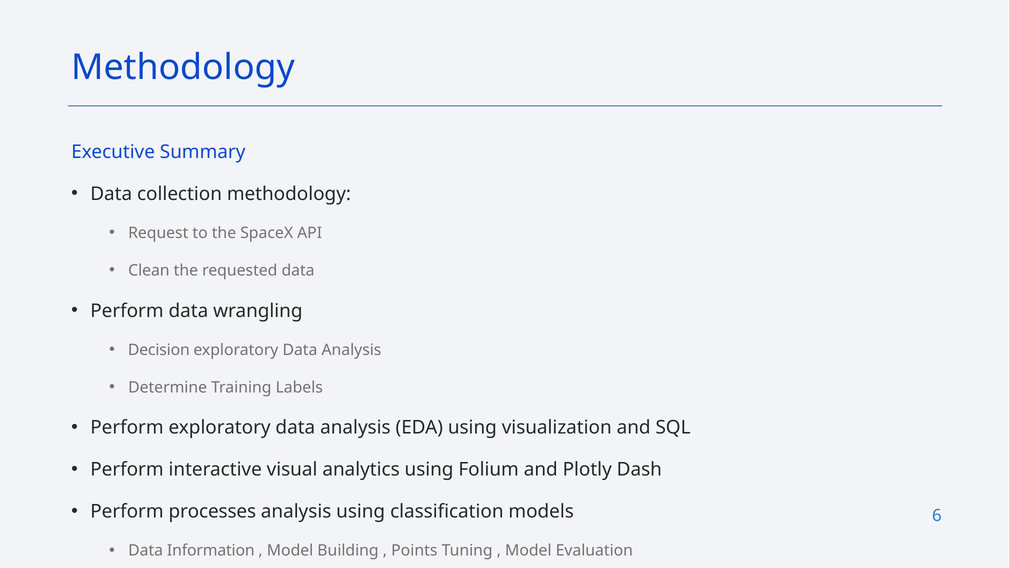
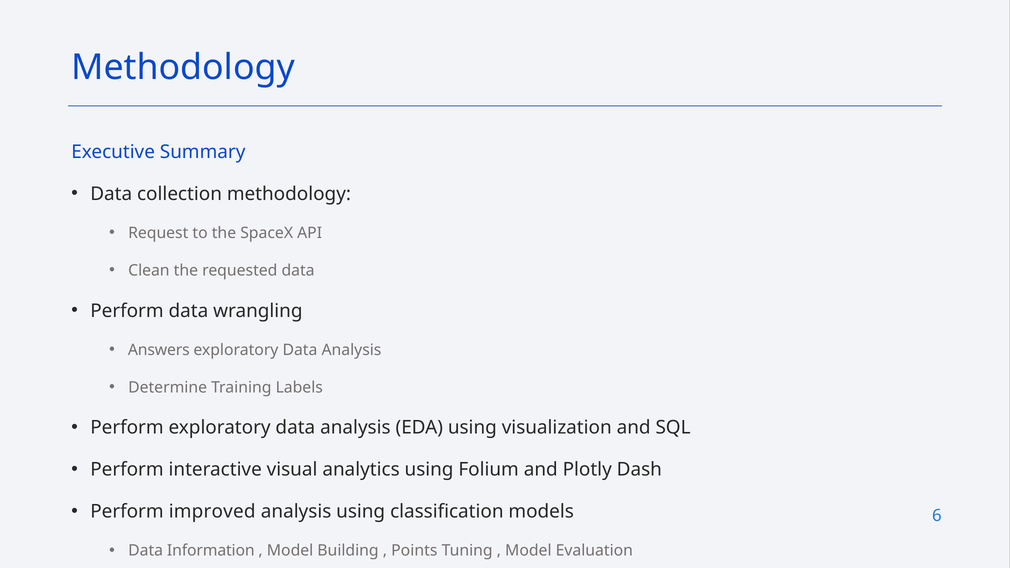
Decision: Decision -> Answers
processes: processes -> improved
